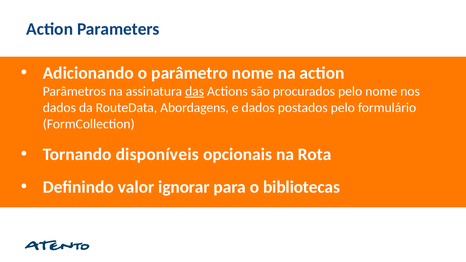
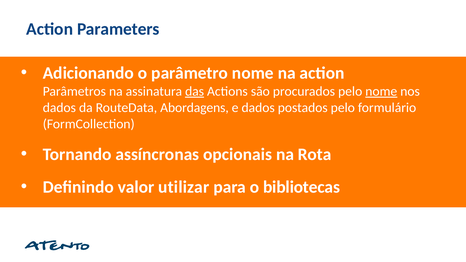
nome at (381, 91) underline: none -> present
disponíveis: disponíveis -> assíncronas
ignorar: ignorar -> utilizar
